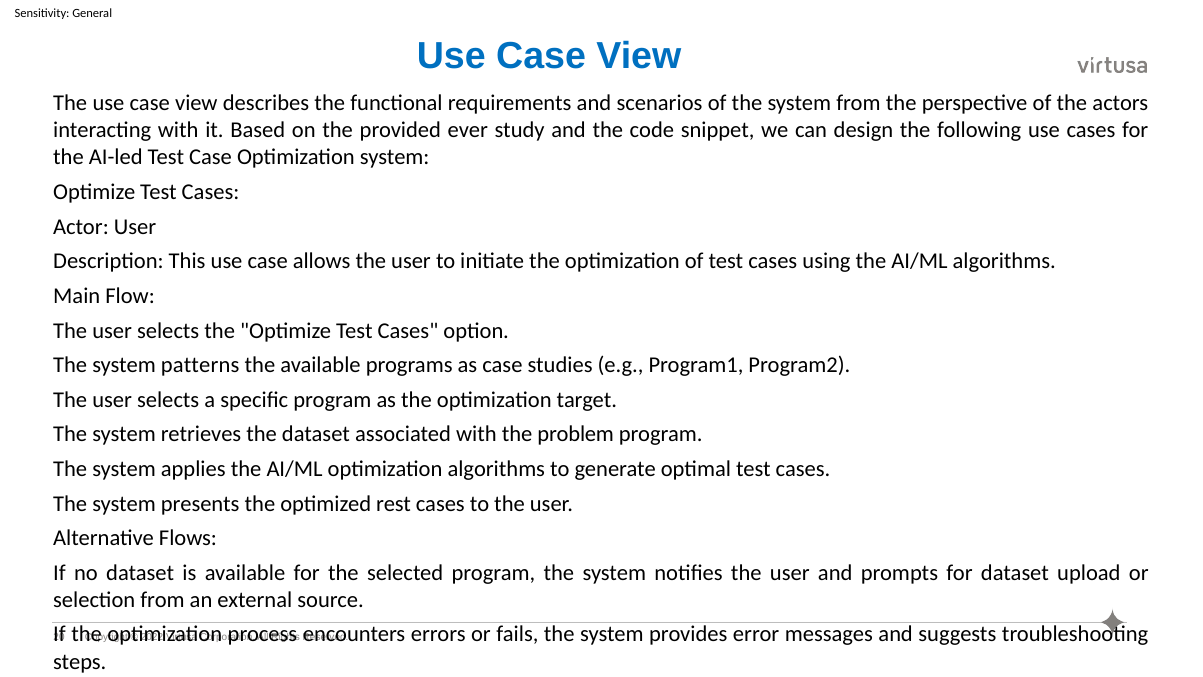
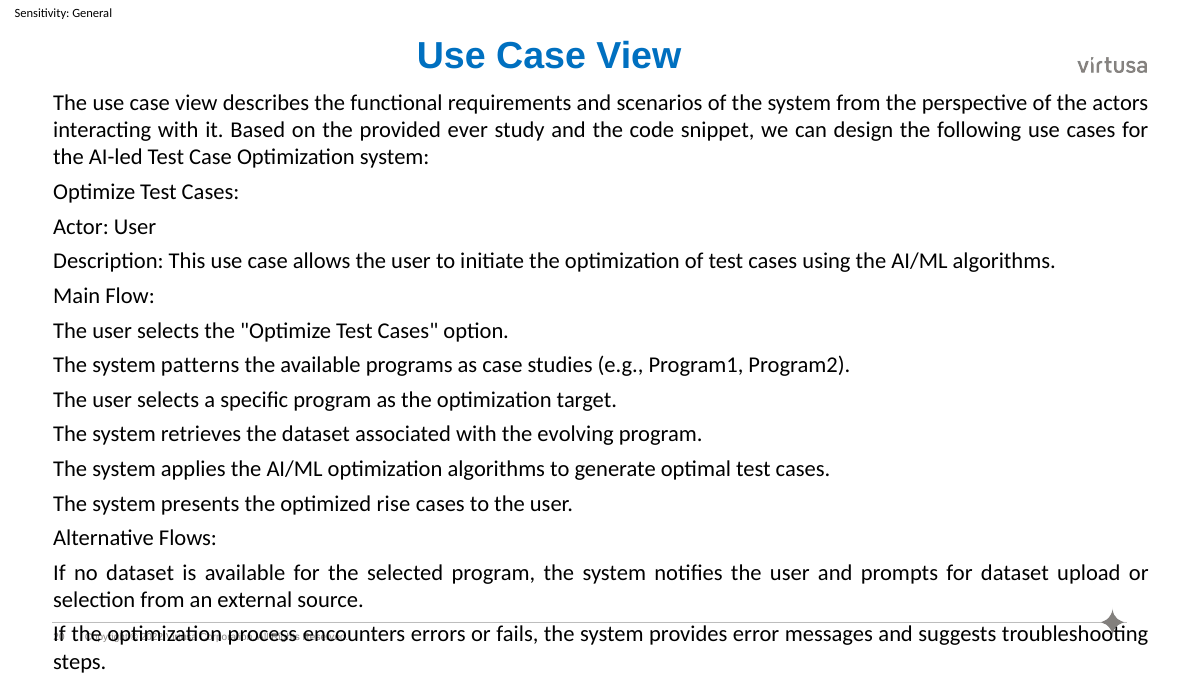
problem: problem -> evolving
rest: rest -> rise
